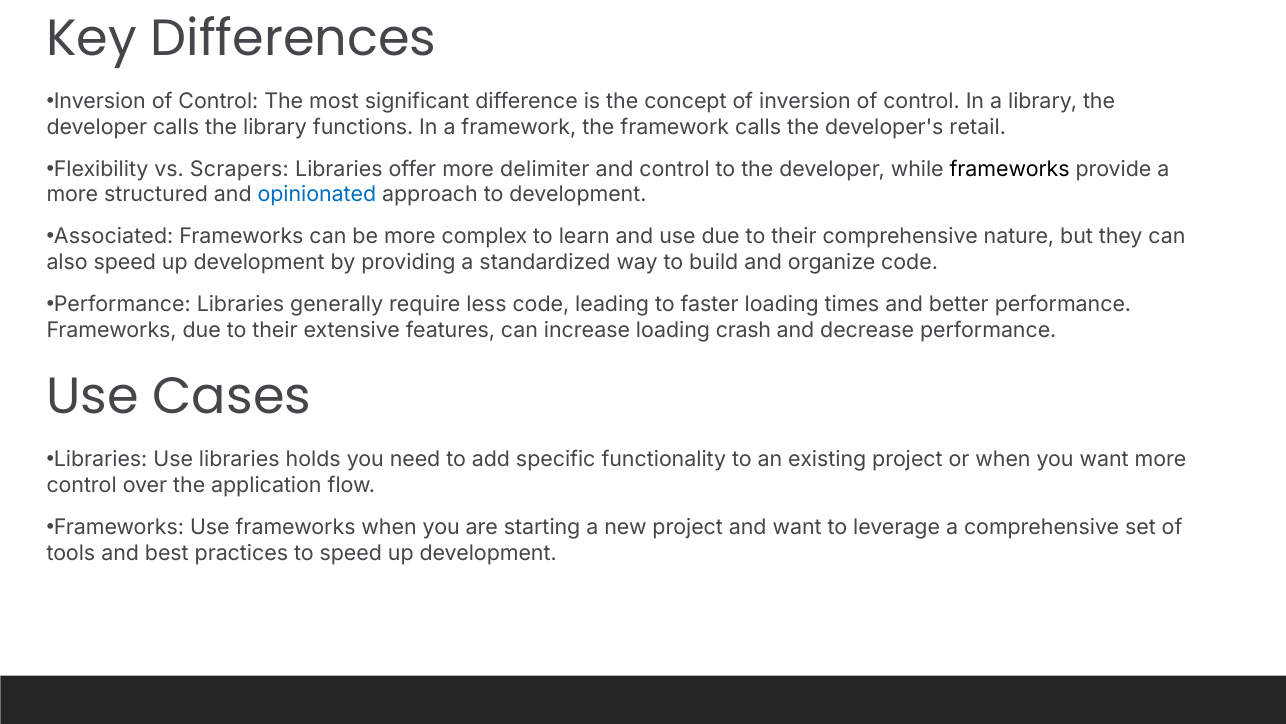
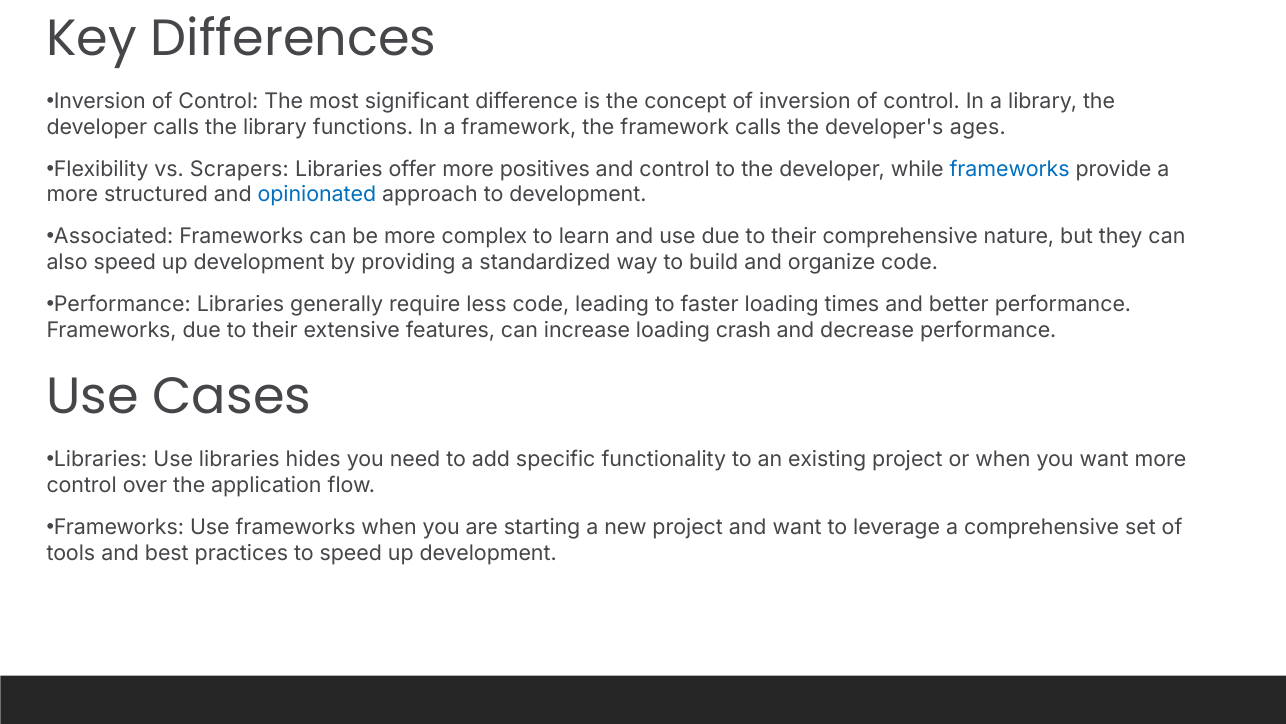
retail: retail -> ages
delimiter: delimiter -> positives
frameworks at (1010, 169) colour: black -> blue
holds: holds -> hides
